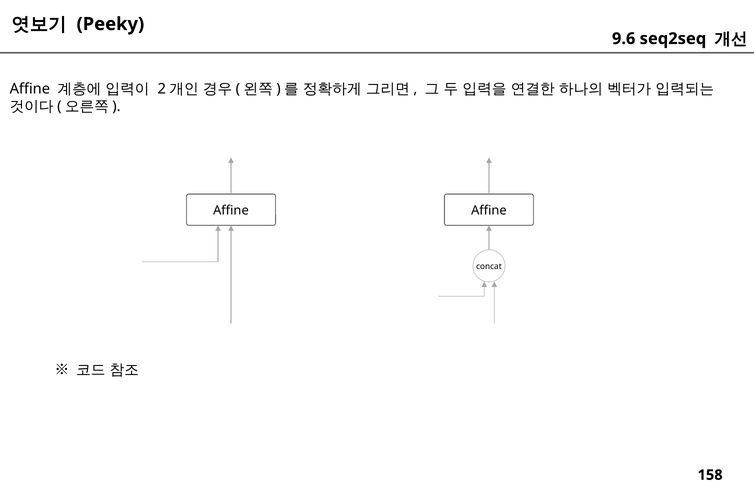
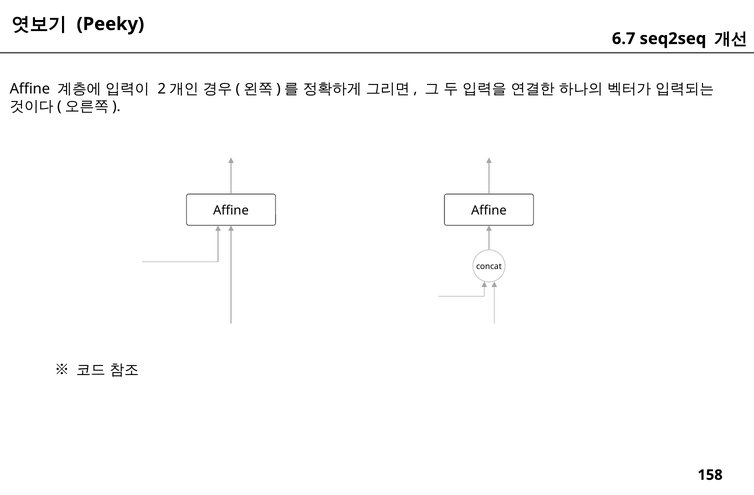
9.6: 9.6 -> 6.7
